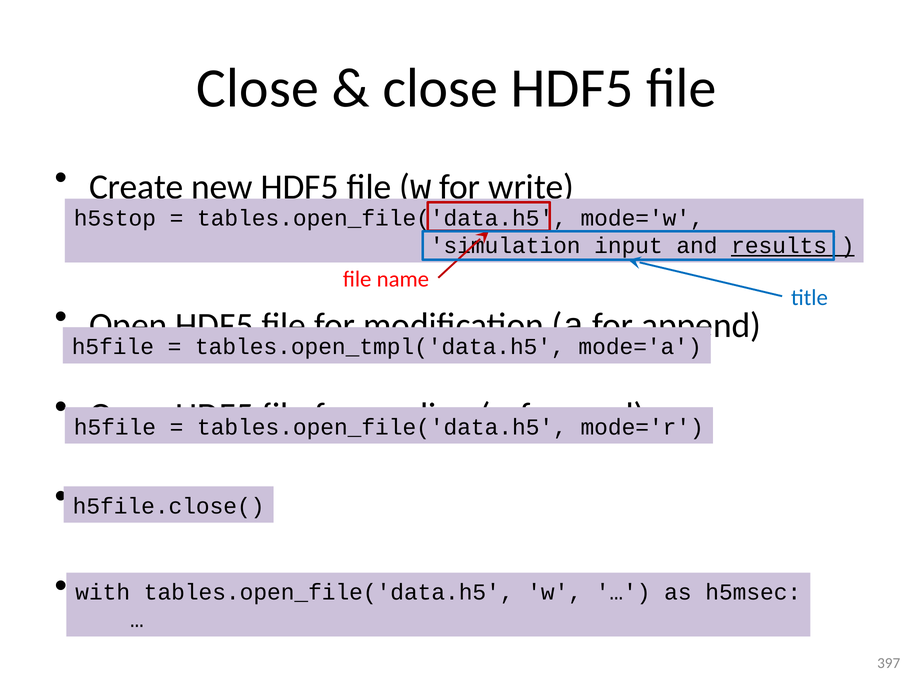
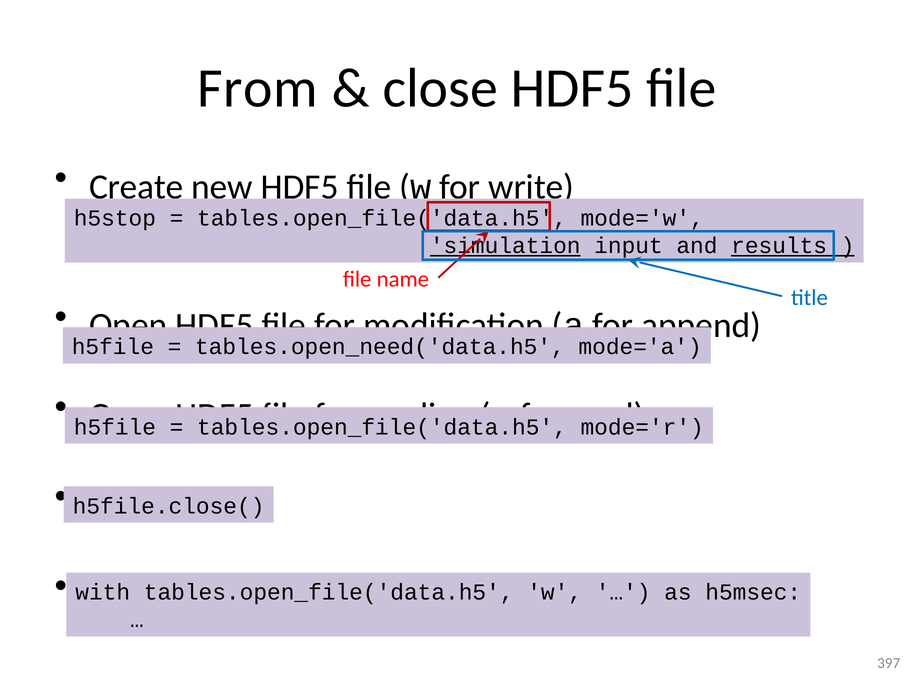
Close at (258, 88): Close -> From
simulation underline: none -> present
tables.open_tmpl('data.h5: tables.open_tmpl('data.h5 -> tables.open_need('data.h5
